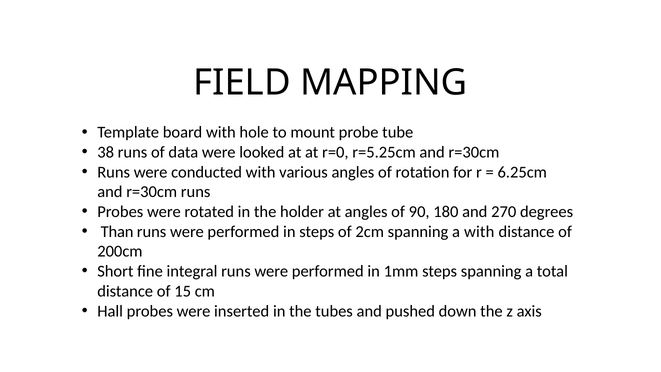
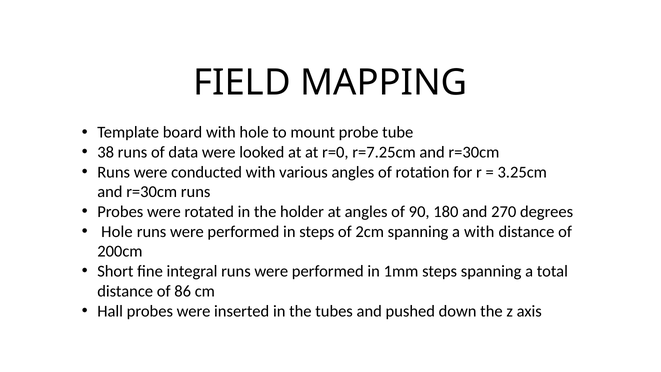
r=5.25cm: r=5.25cm -> r=7.25cm
6.25cm: 6.25cm -> 3.25cm
Than at (117, 232): Than -> Hole
15: 15 -> 86
